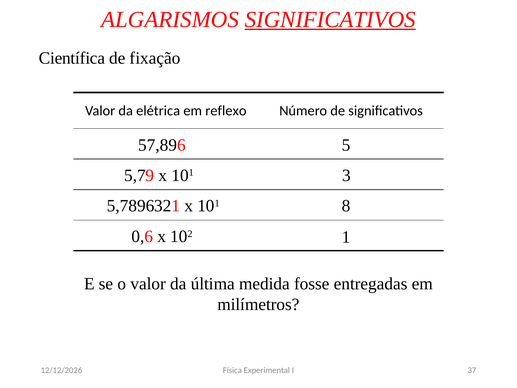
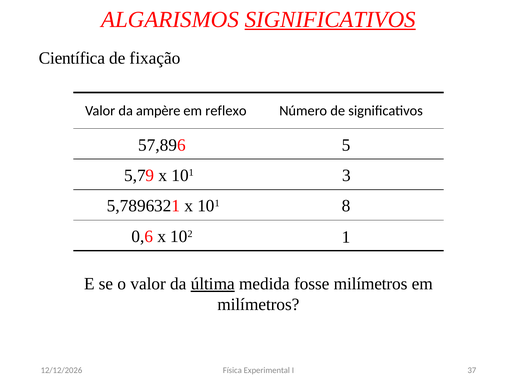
elétrica: elétrica -> ampère
última underline: none -> present
fosse entregadas: entregadas -> milímetros
